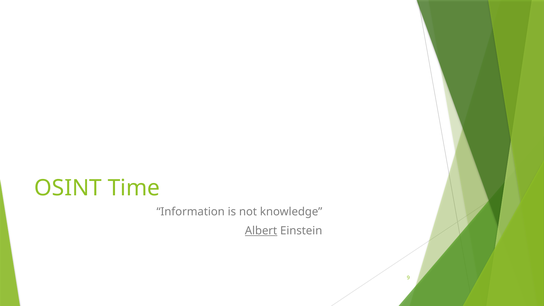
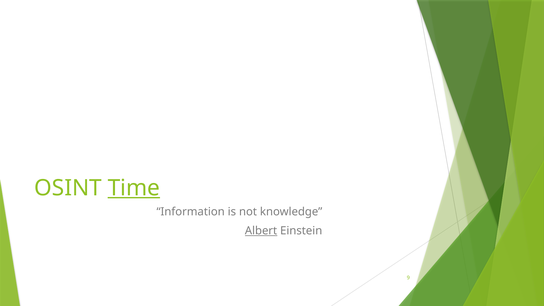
Time underline: none -> present
